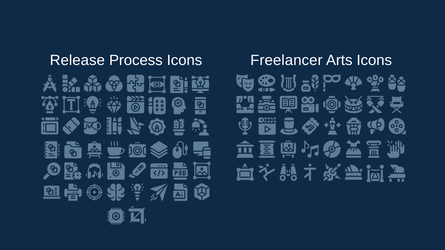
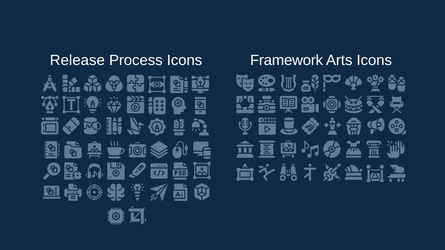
Freelancer: Freelancer -> Framework
